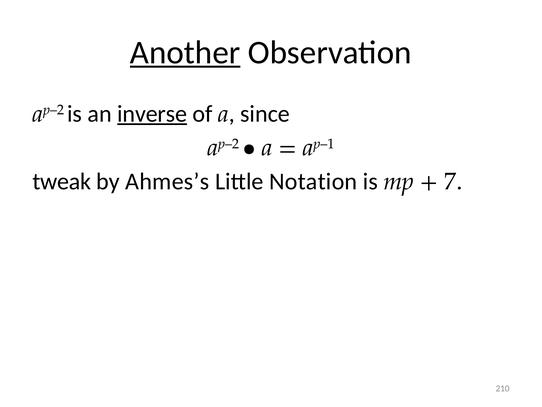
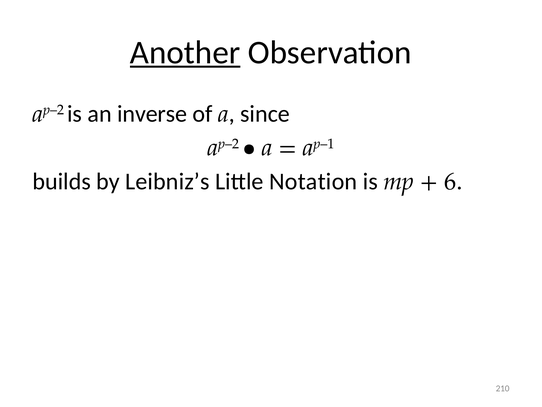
inverse underline: present -> none
tweak: tweak -> builds
Ahmes’s: Ahmes’s -> Leibniz’s
7: 7 -> 6
